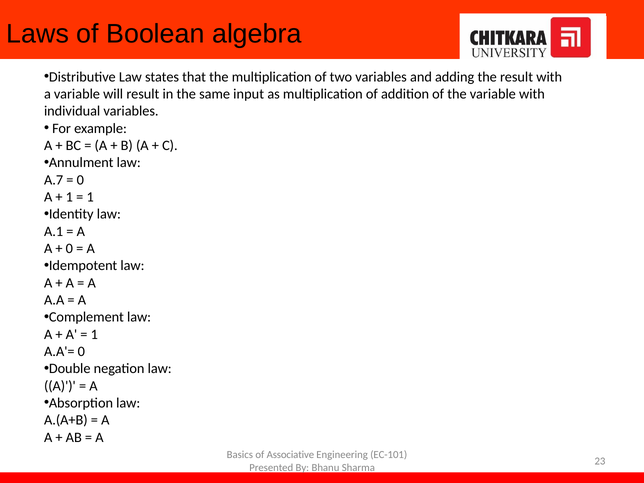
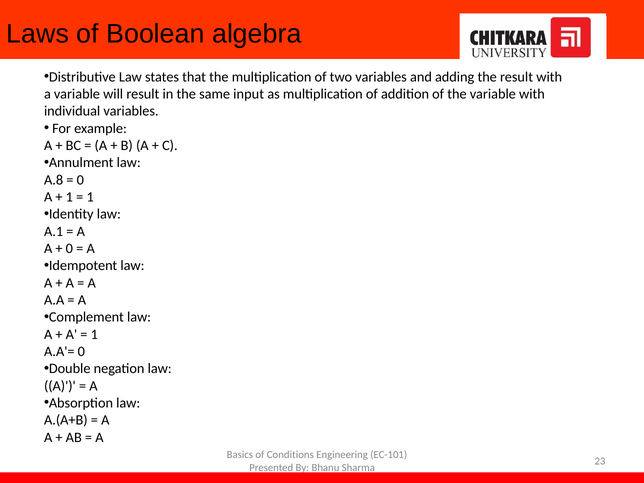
A.7: A.7 -> A.8
Associative: Associative -> Conditions
